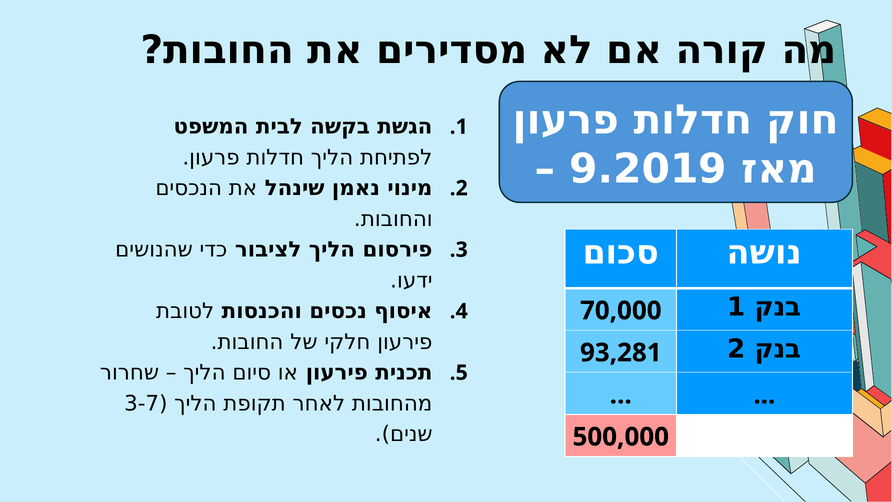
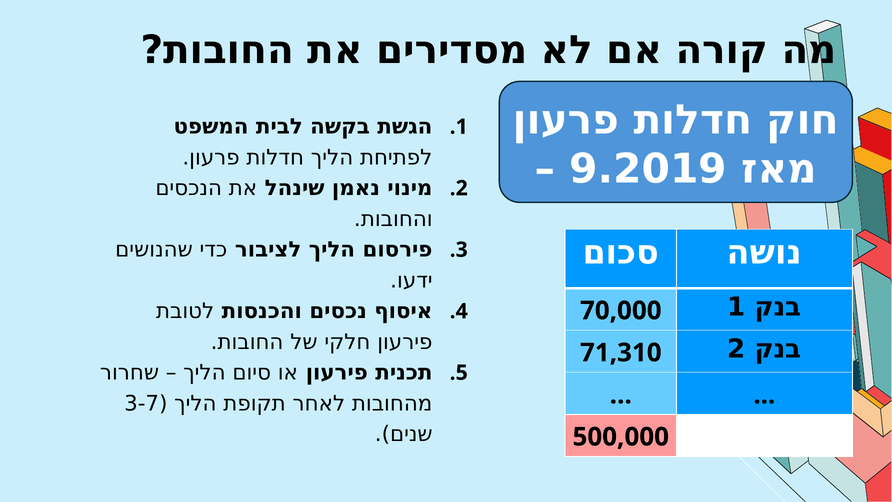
93,281: 93,281 -> 71,310
